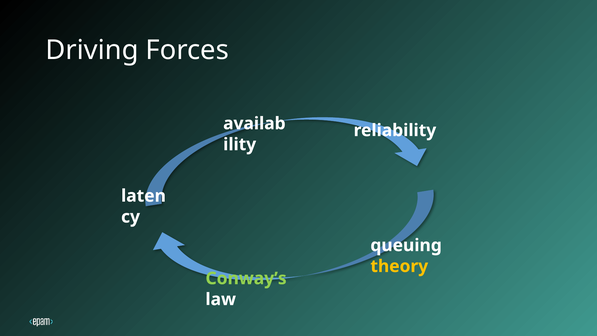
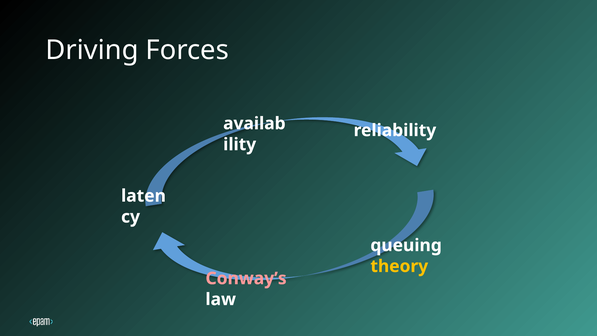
Conway’s colour: light green -> pink
